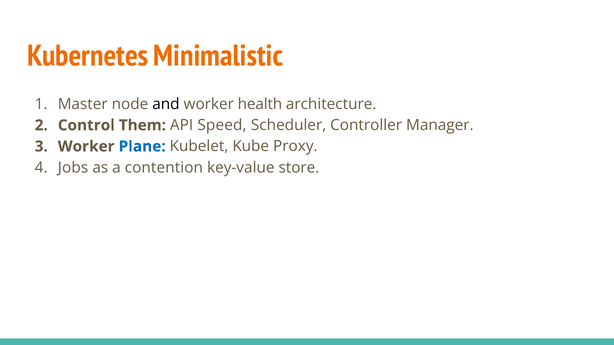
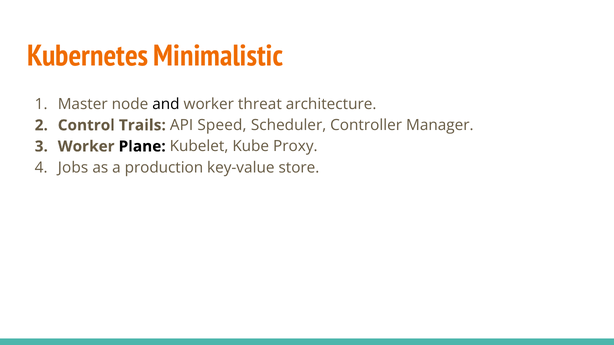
health: health -> threat
Them: Them -> Trails
Plane colour: blue -> black
contention: contention -> production
